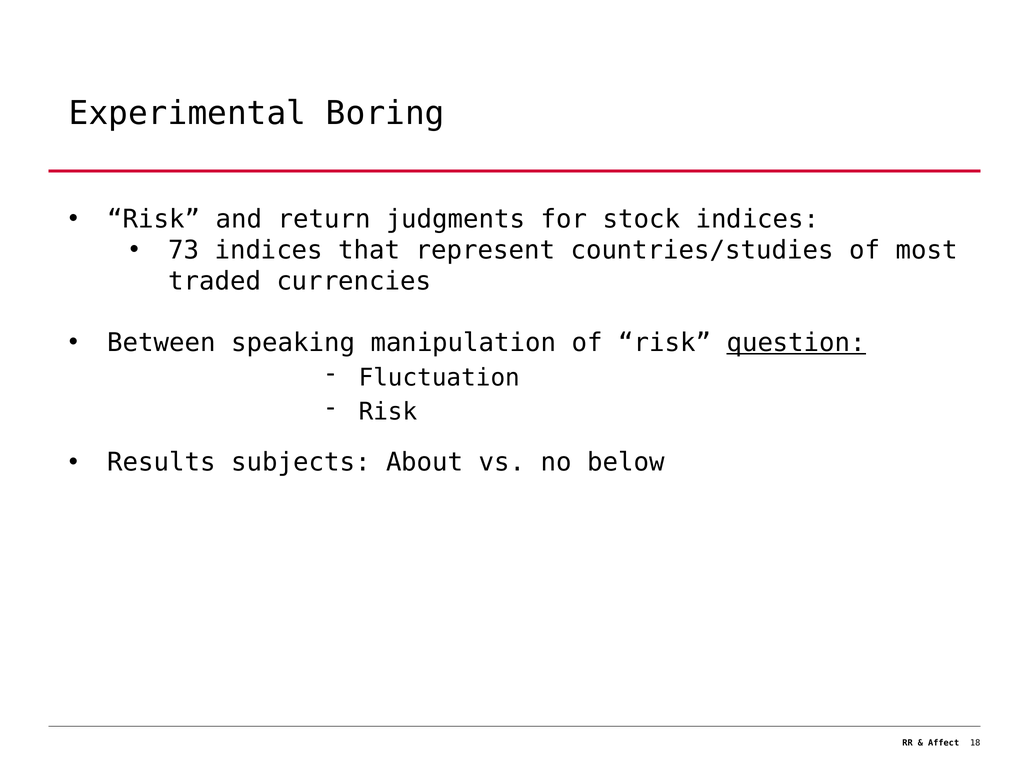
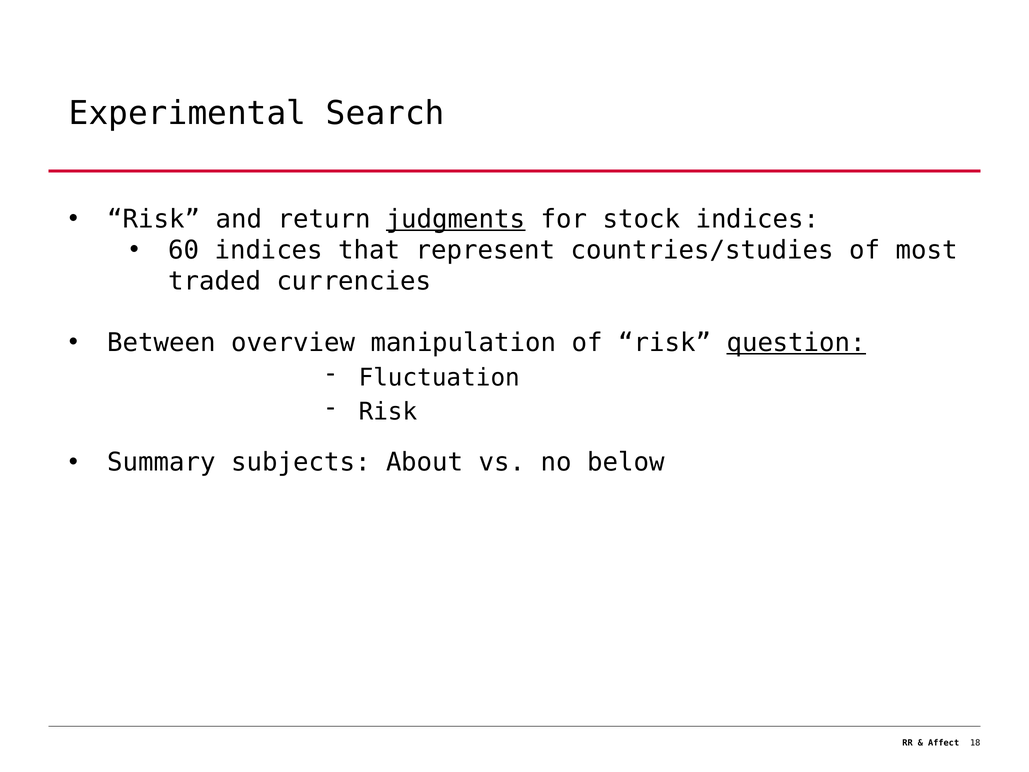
Boring: Boring -> Search
judgments underline: none -> present
73: 73 -> 60
speaking: speaking -> overview
Results: Results -> Summary
